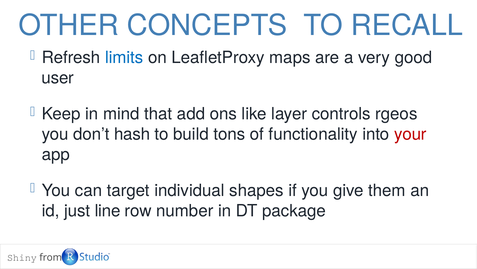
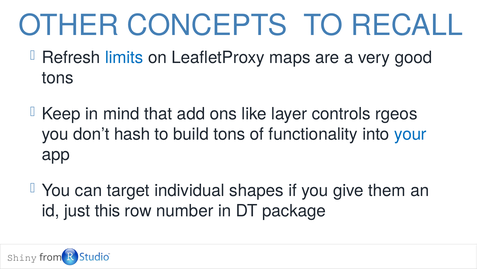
user at (58, 78): user -> tons
your colour: red -> blue
line: line -> this
